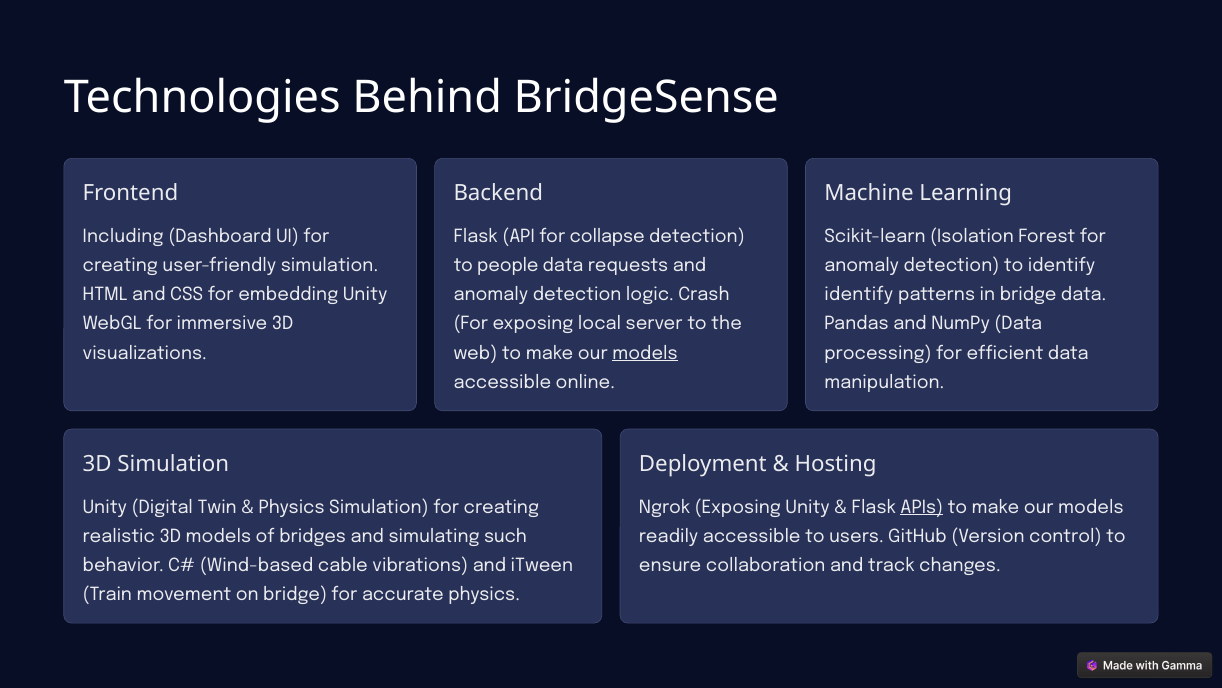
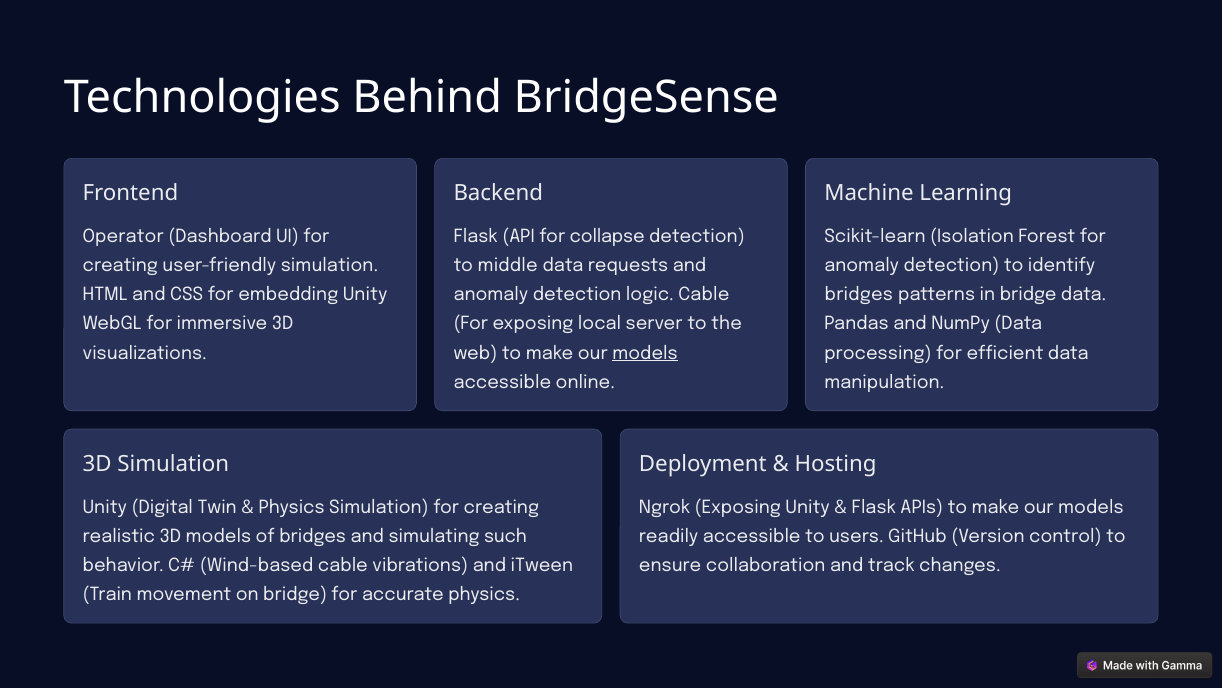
Including: Including -> Operator
people: people -> middle
logic Crash: Crash -> Cable
identify at (859, 294): identify -> bridges
APIs underline: present -> none
